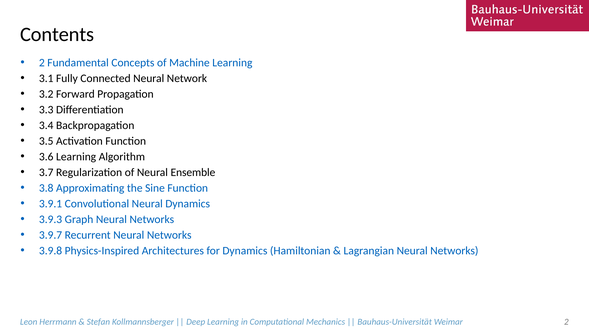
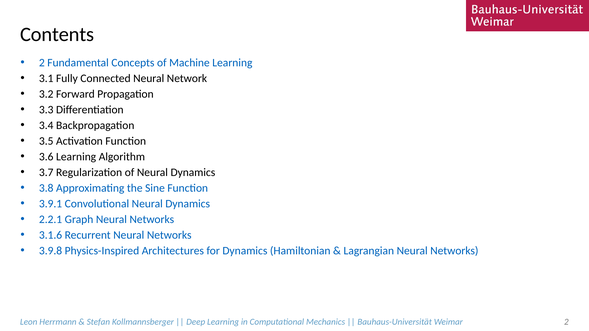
of Neural Ensemble: Ensemble -> Dynamics
3.9.3: 3.9.3 -> 2.2.1
3.9.7: 3.9.7 -> 3.1.6
